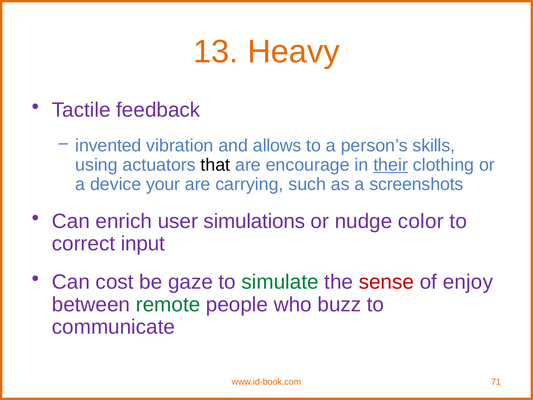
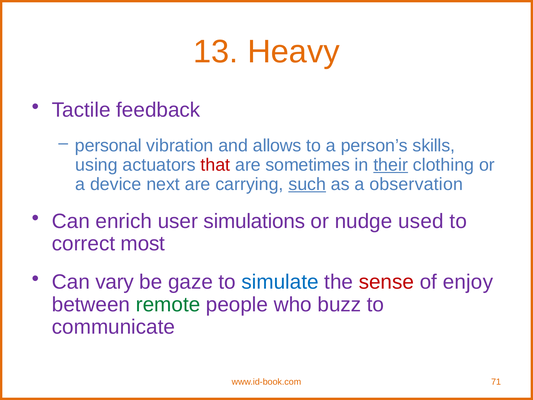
invented: invented -> personal
that colour: black -> red
encourage: encourage -> sometimes
your: your -> next
such underline: none -> present
screenshots: screenshots -> observation
color: color -> used
input: input -> most
cost: cost -> vary
simulate colour: green -> blue
